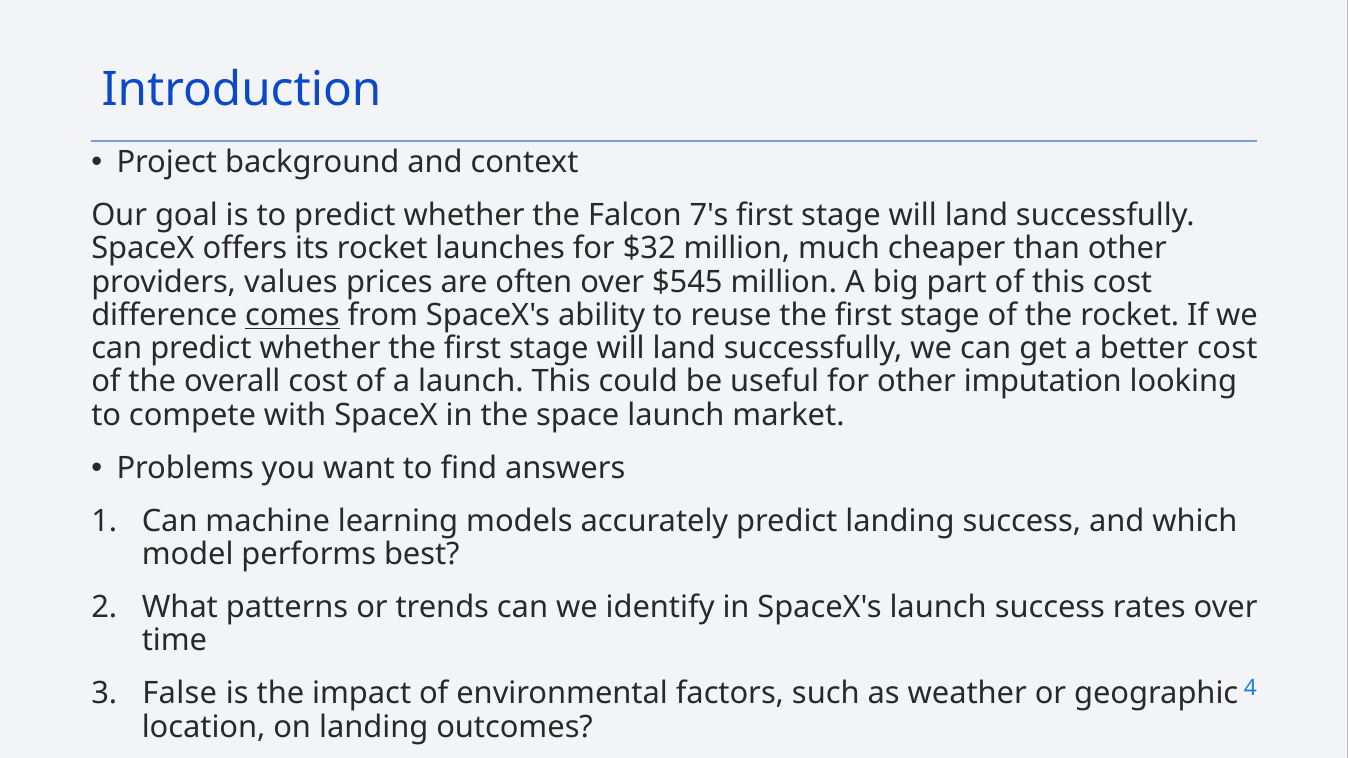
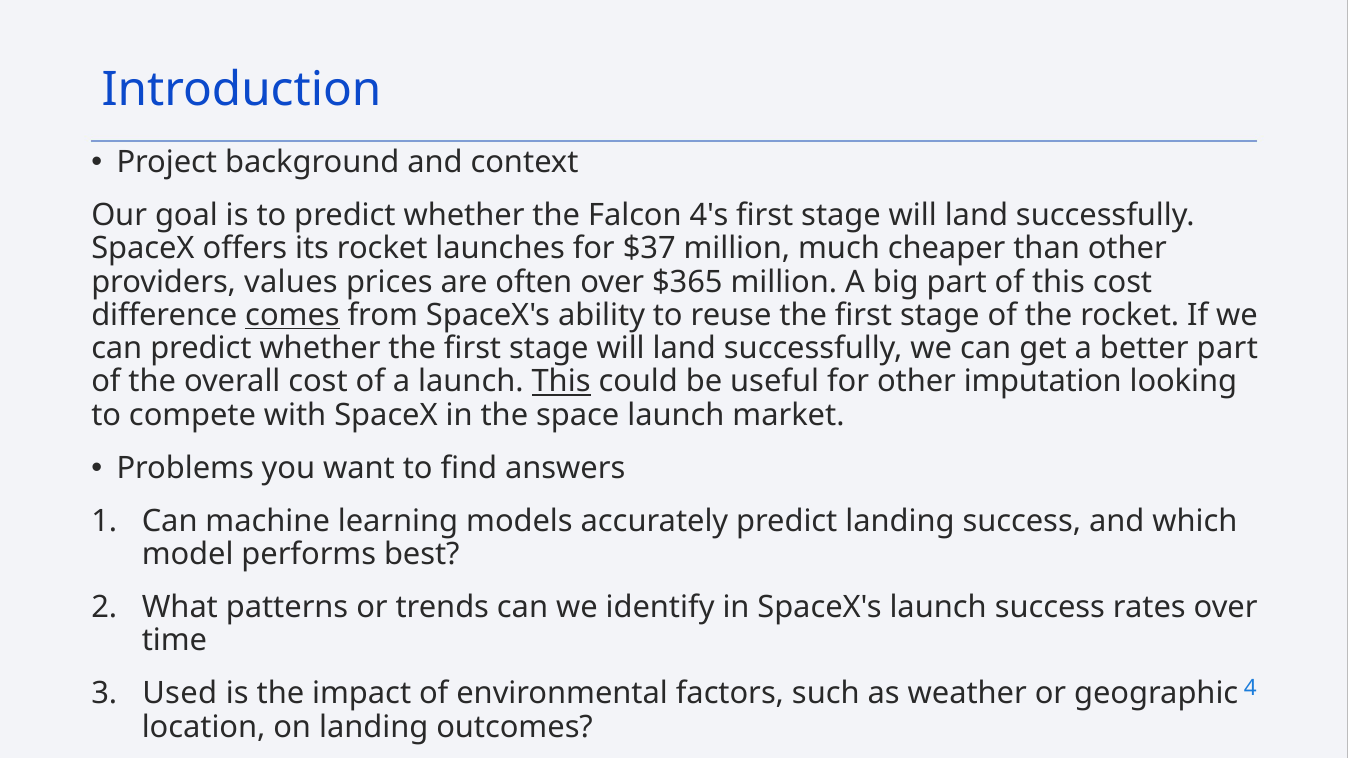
7's: 7's -> 4's
$32: $32 -> $37
$545: $545 -> $365
better cost: cost -> part
This at (561, 382) underline: none -> present
False: False -> Used
